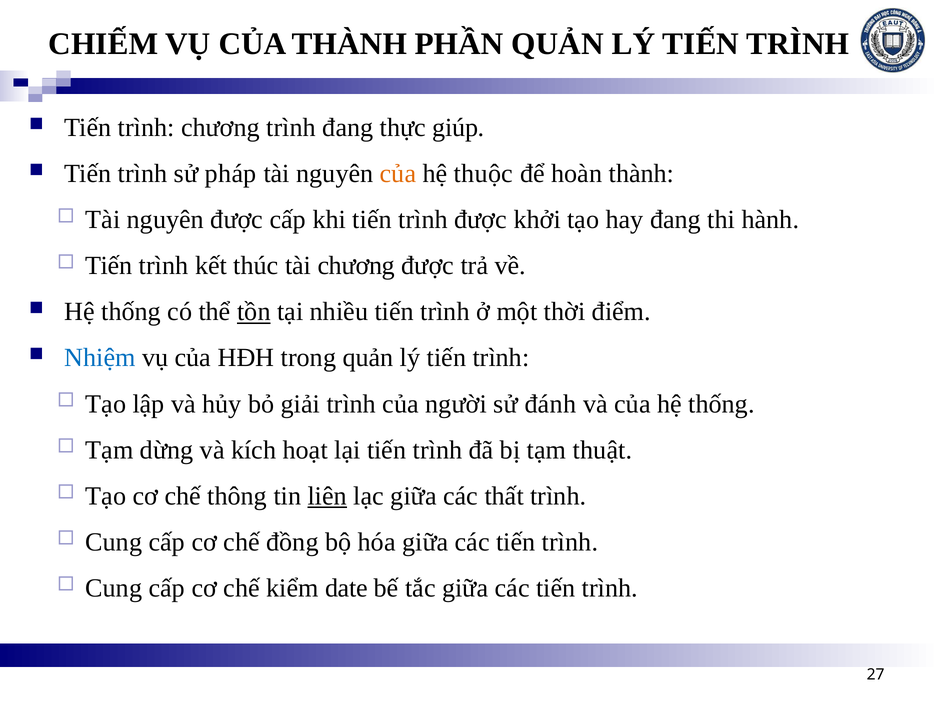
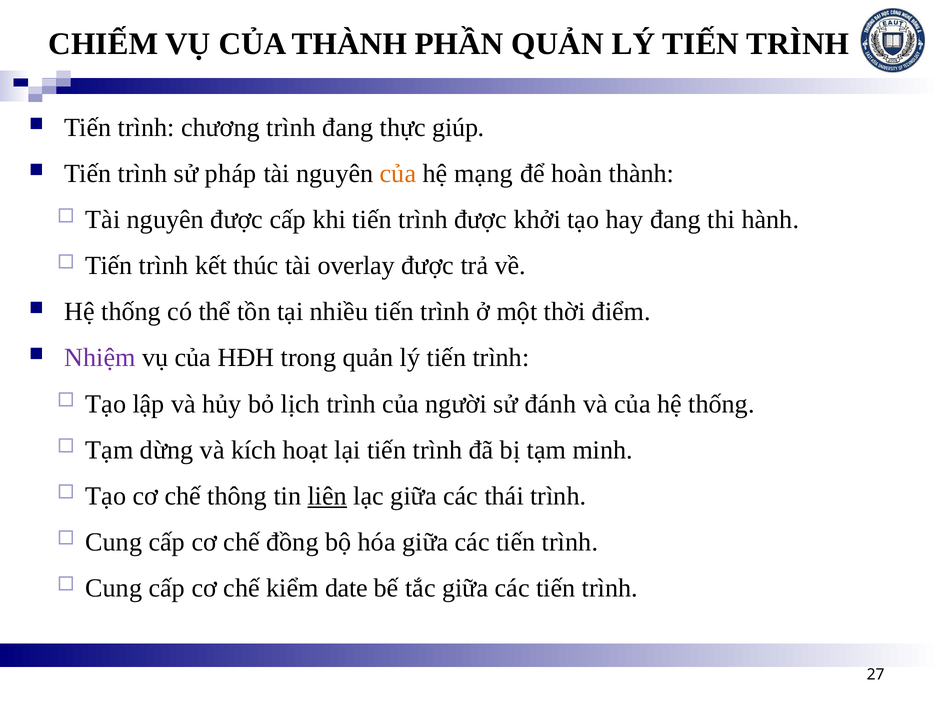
thuộc: thuộc -> mạng
tài chương: chương -> overlay
tồn underline: present -> none
Nhiệm colour: blue -> purple
giải: giải -> lịch
thuật: thuật -> minh
thất: thất -> thái
